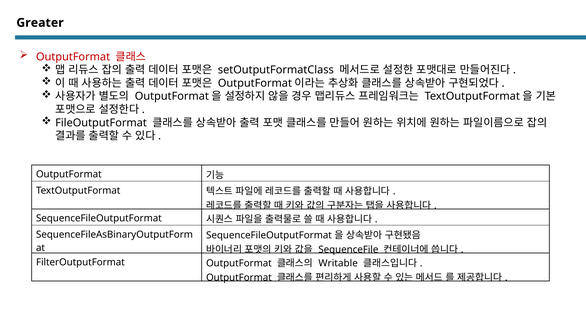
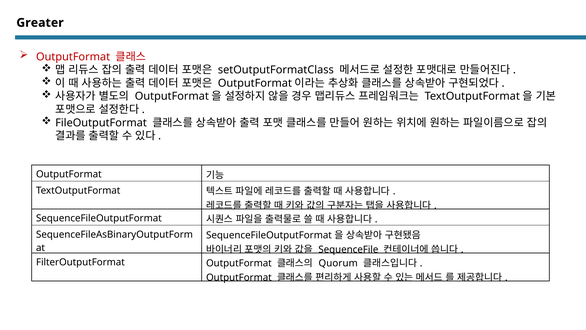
Writable: Writable -> Quorum
